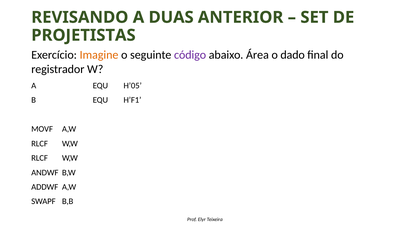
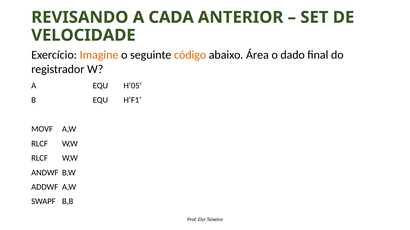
DUAS: DUAS -> CADA
PROJETISTAS: PROJETISTAS -> VELOCIDADE
código colour: purple -> orange
